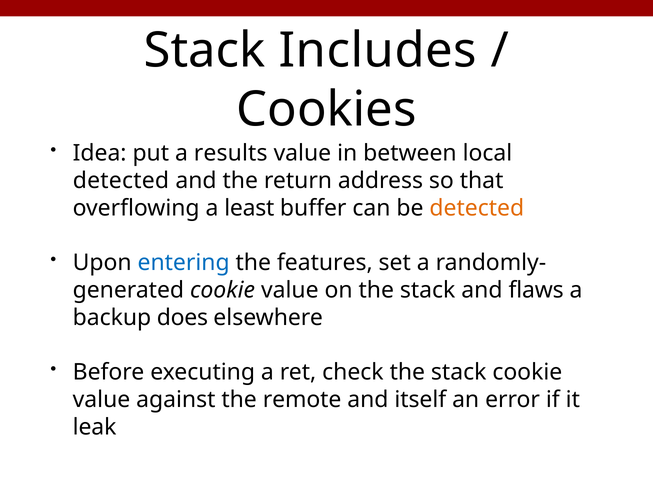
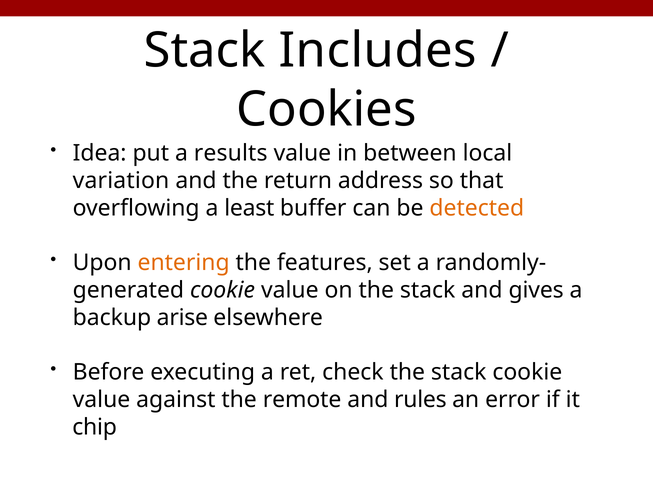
detected at (121, 181): detected -> variation
entering colour: blue -> orange
flaws: flaws -> gives
does: does -> arise
itself: itself -> rules
leak: leak -> chip
